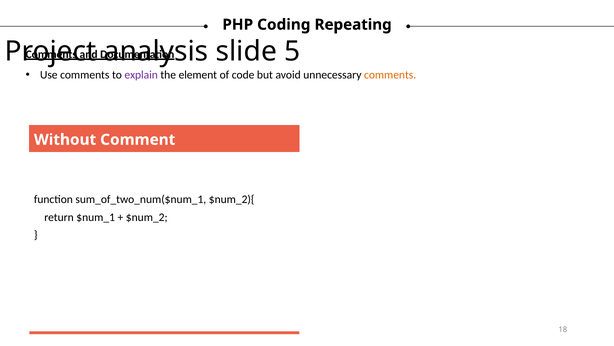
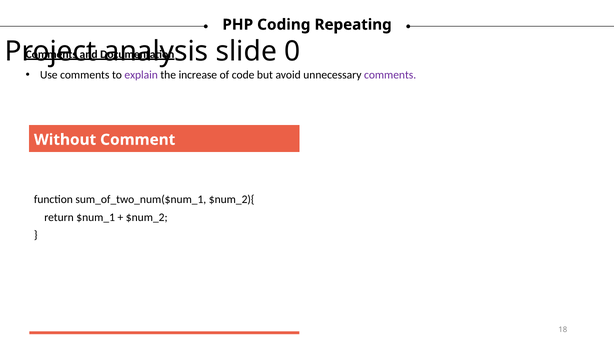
5: 5 -> 0
element: element -> increase
comments at (390, 75) colour: orange -> purple
